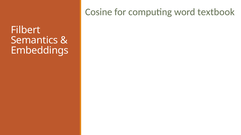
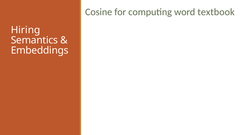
Filbert: Filbert -> Hiring
